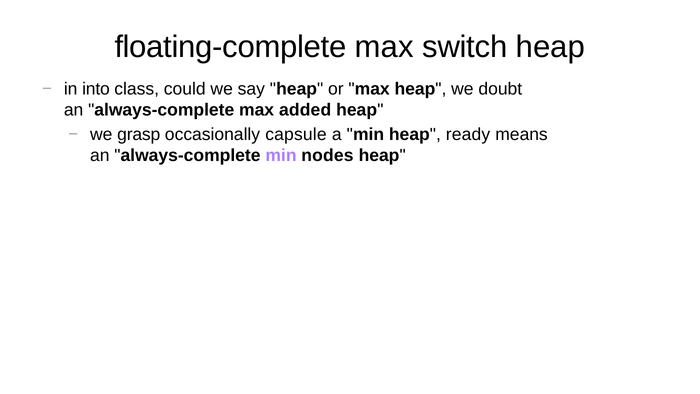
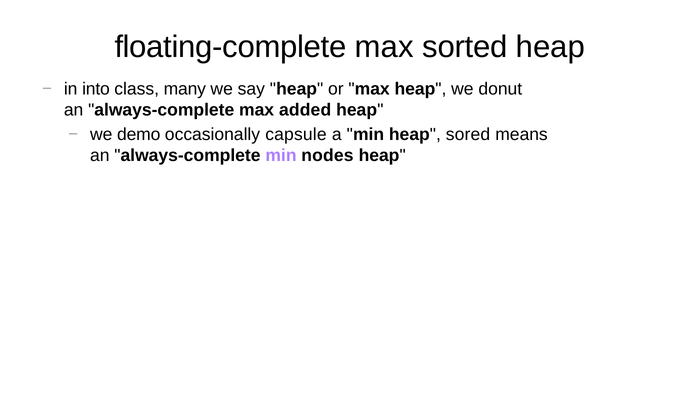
switch: switch -> sorted
could: could -> many
doubt: doubt -> donut
grasp: grasp -> demo
ready: ready -> sored
